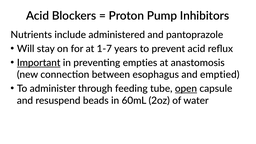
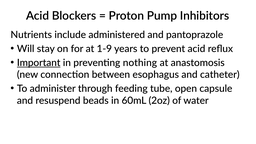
1-7: 1-7 -> 1-9
empties: empties -> nothing
emptied: emptied -> catheter
open underline: present -> none
